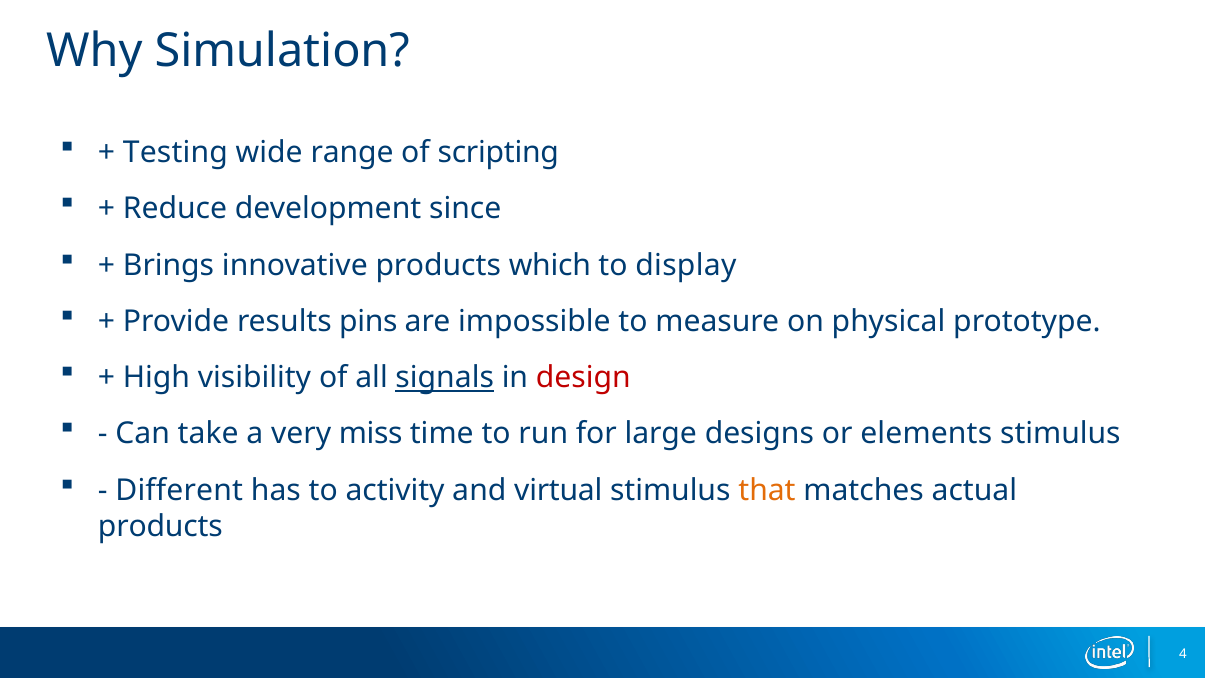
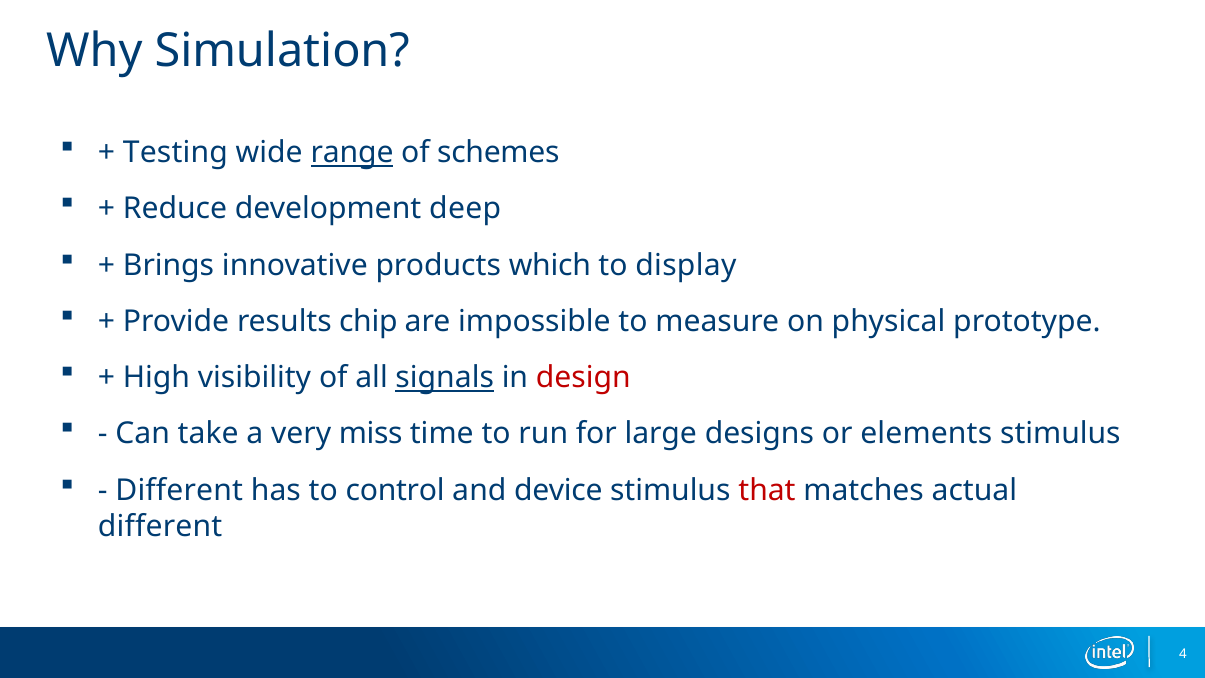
range underline: none -> present
scripting: scripting -> schemes
since: since -> deep
pins: pins -> chip
activity: activity -> control
virtual: virtual -> device
that colour: orange -> red
products at (160, 526): products -> different
